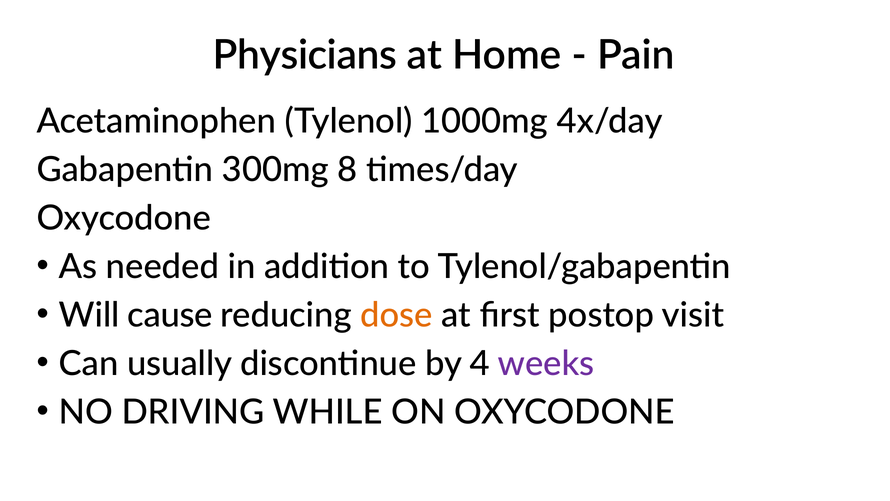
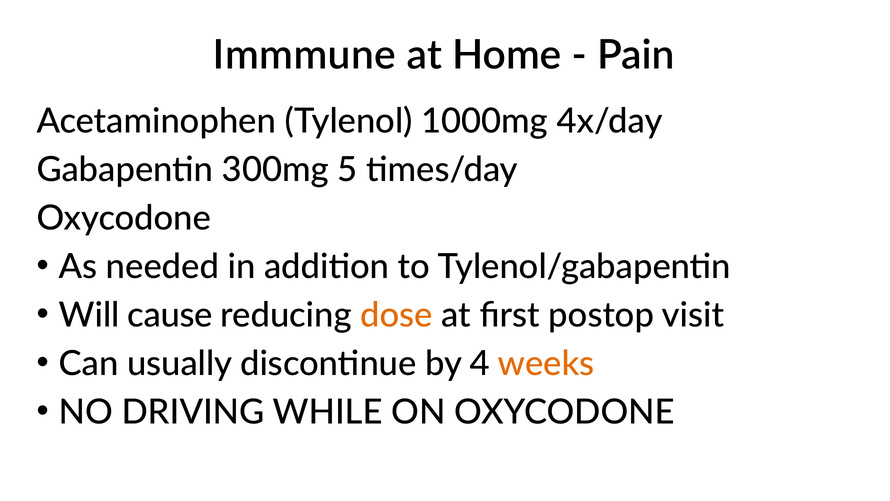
Physicians: Physicians -> Immmune
8: 8 -> 5
weeks colour: purple -> orange
